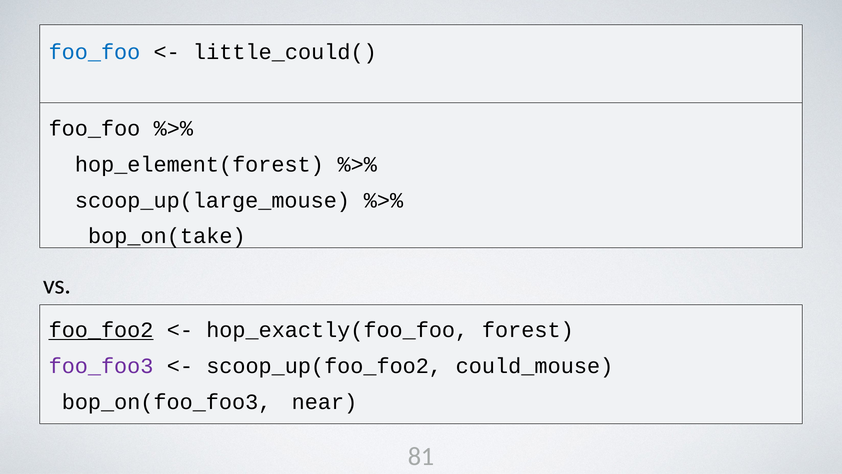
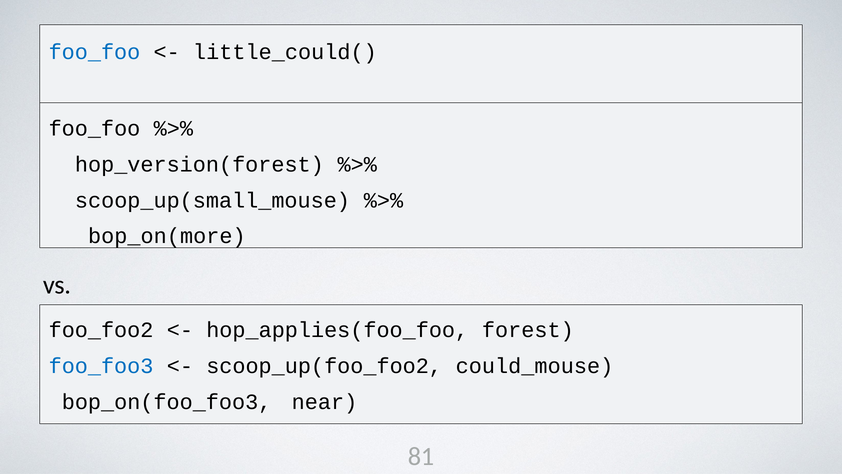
hop_element(forest: hop_element(forest -> hop_version(forest
scoop_up(large_mouse: scoop_up(large_mouse -> scoop_up(small_mouse
bop_on(take: bop_on(take -> bop_on(more
foo_foo2 underline: present -> none
hop_exactly(foo_foo: hop_exactly(foo_foo -> hop_applies(foo_foo
foo_foo3 colour: purple -> blue
